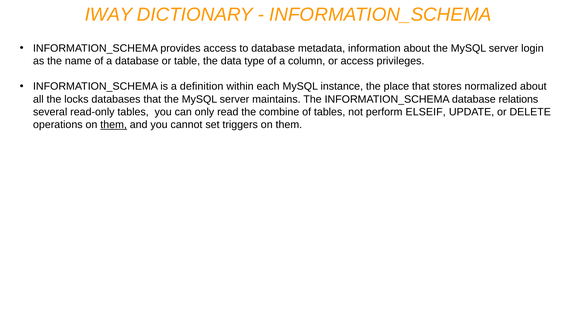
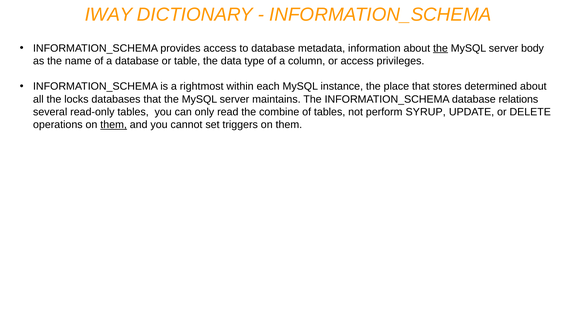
the at (440, 48) underline: none -> present
login: login -> body
definition: definition -> rightmost
normalized: normalized -> determined
ELSEIF: ELSEIF -> SYRUP
